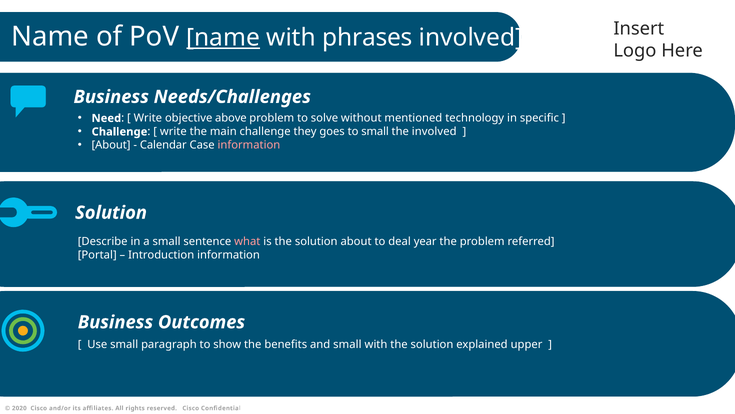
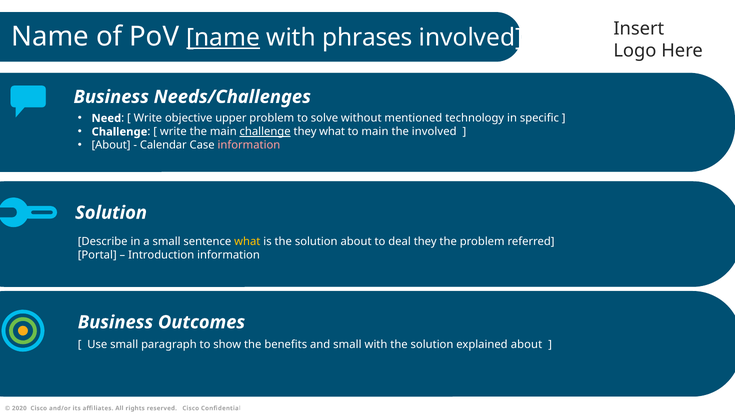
above: above -> upper
challenge at (265, 132) underline: none -> present
they goes: goes -> what
to small: small -> main
what at (247, 241) colour: pink -> yellow
deal year: year -> they
explained upper: upper -> about
